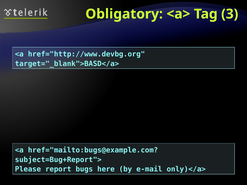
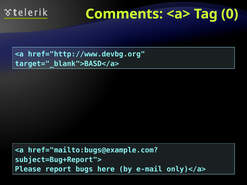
Obligatory: Obligatory -> Comments
3: 3 -> 0
